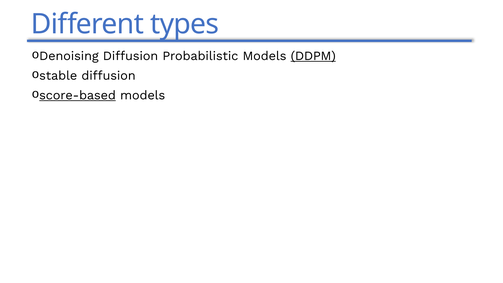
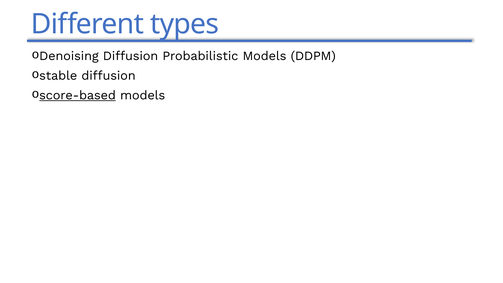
DDPM underline: present -> none
